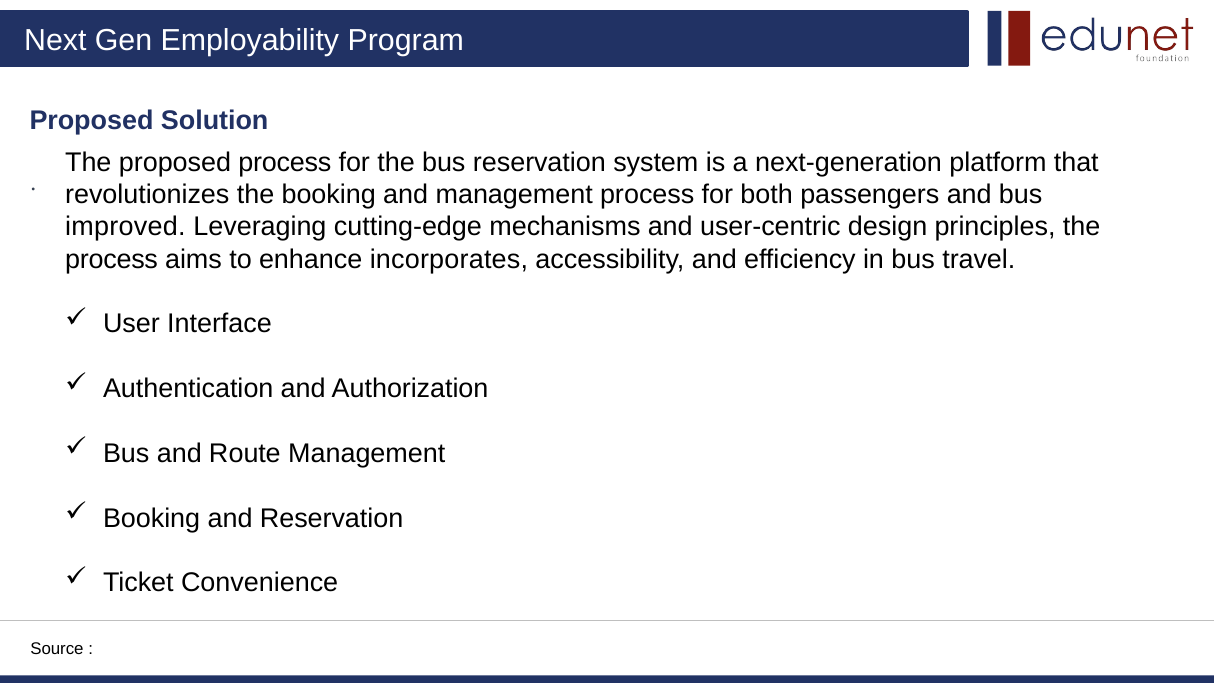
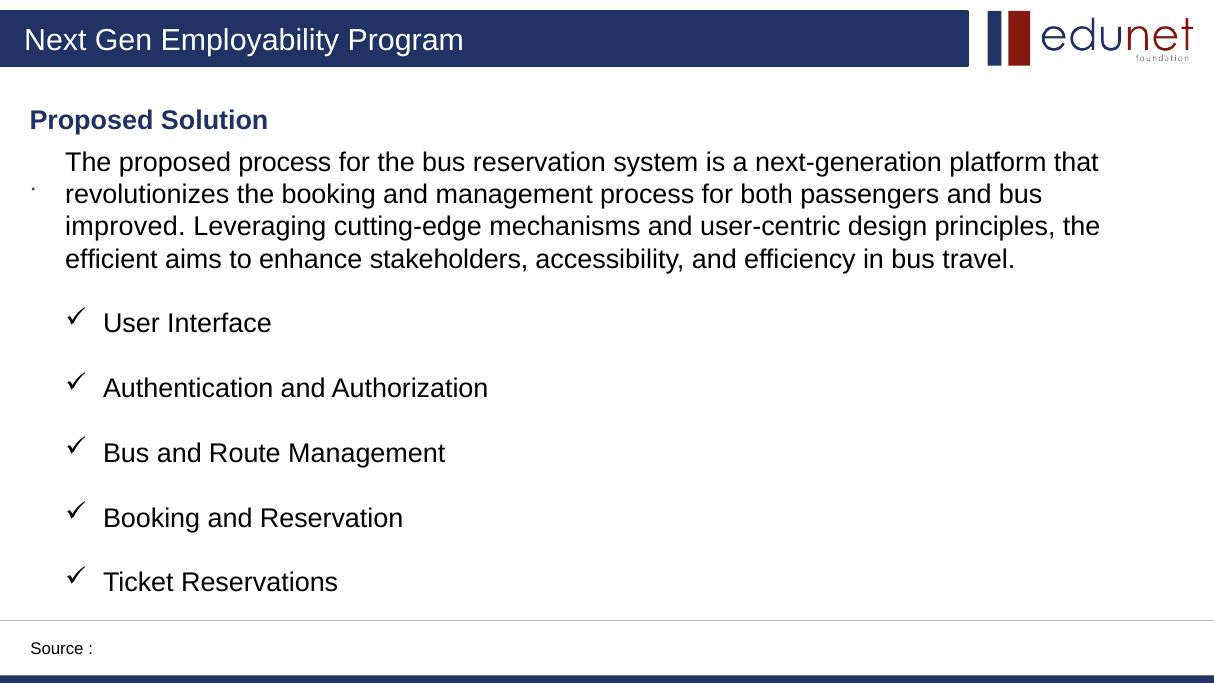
process at (112, 259): process -> efficient
incorporates: incorporates -> stakeholders
Convenience: Convenience -> Reservations
